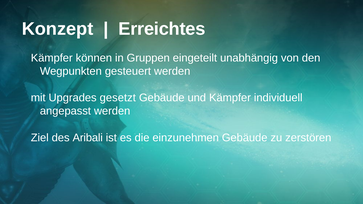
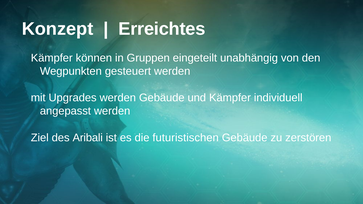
Upgrades gesetzt: gesetzt -> werden
einzunehmen: einzunehmen -> futuristischen
